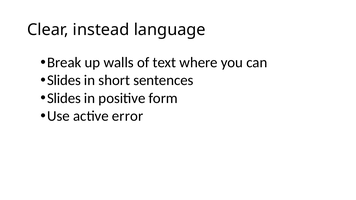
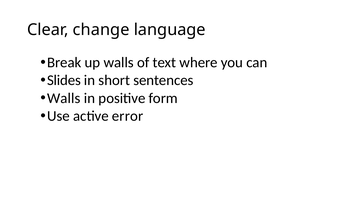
instead: instead -> change
Slides at (64, 98): Slides -> Walls
